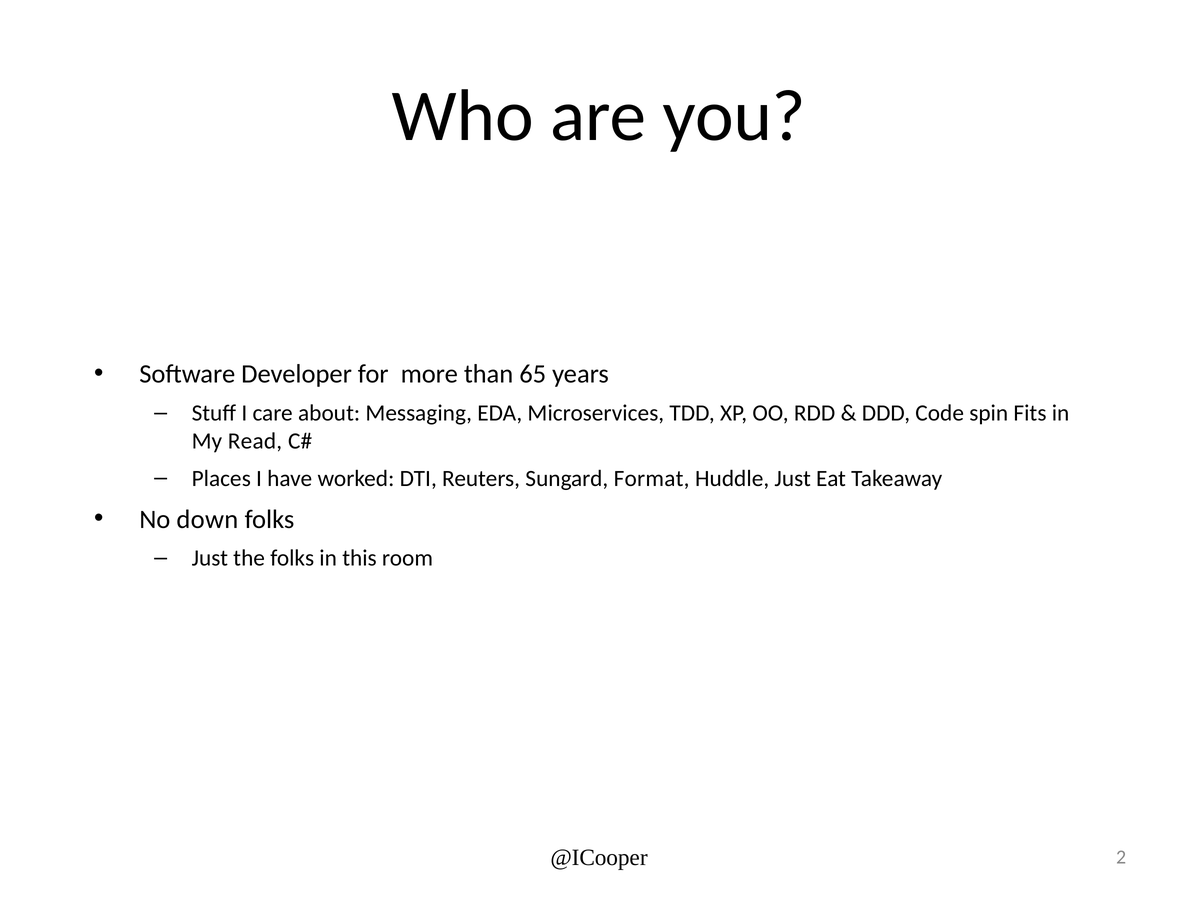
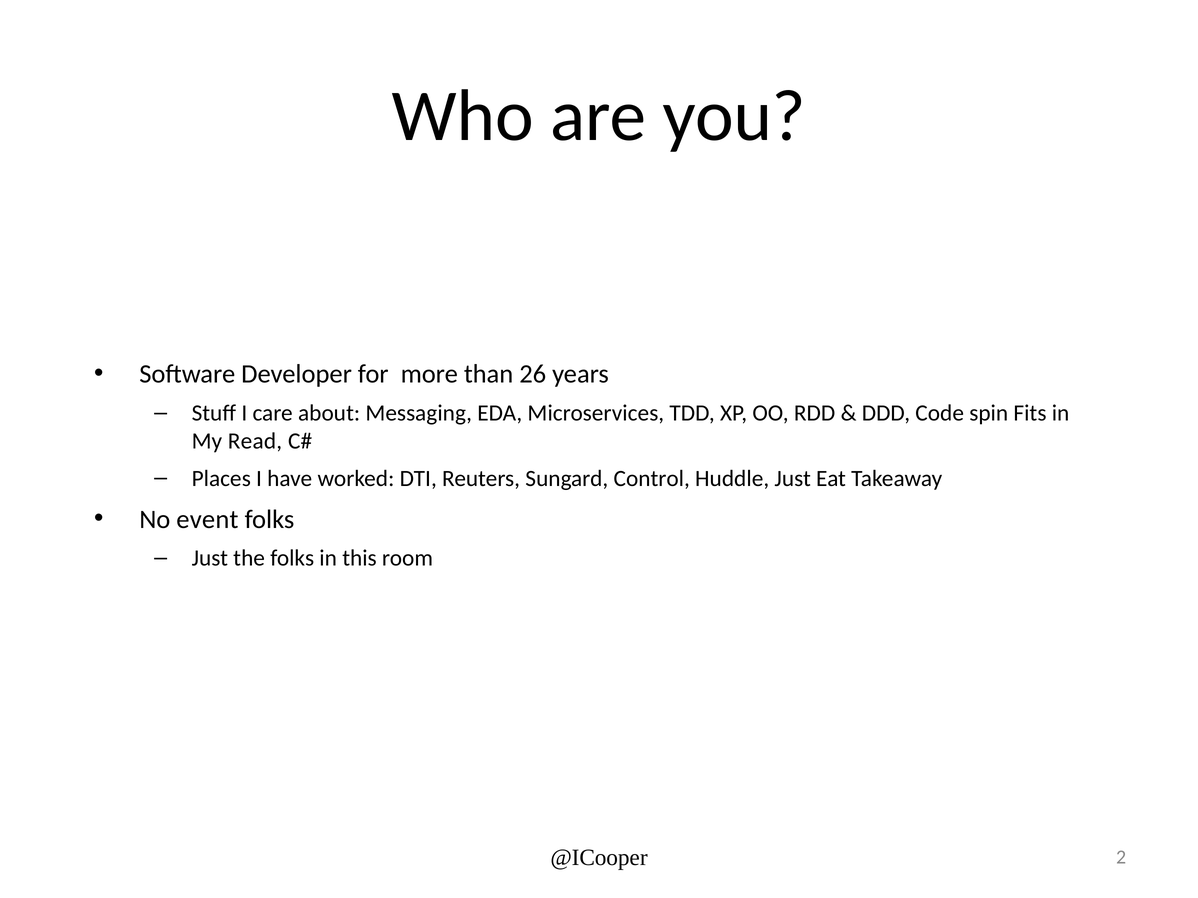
65: 65 -> 26
Format: Format -> Control
down: down -> event
